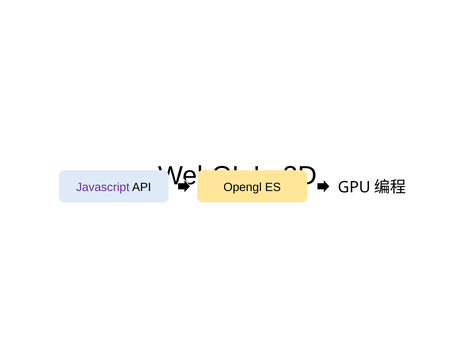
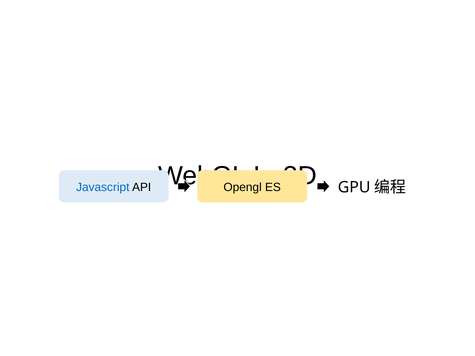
Javascript colour: purple -> blue
